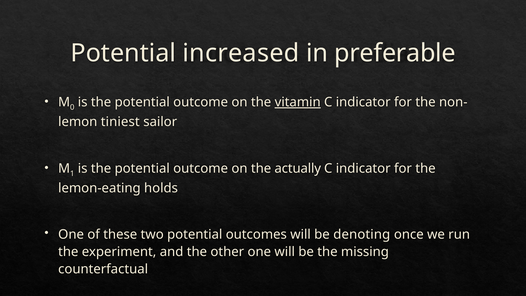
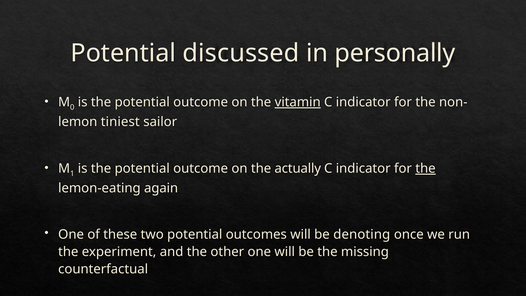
increased: increased -> discussed
preferable: preferable -> personally
the at (426, 168) underline: none -> present
holds: holds -> again
